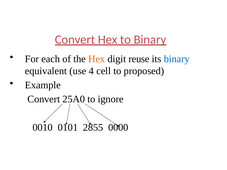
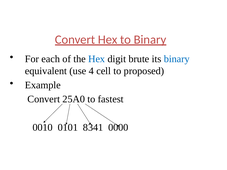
Hex at (97, 59) colour: orange -> blue
reuse: reuse -> brute
ignore: ignore -> fastest
2855: 2855 -> 8341
